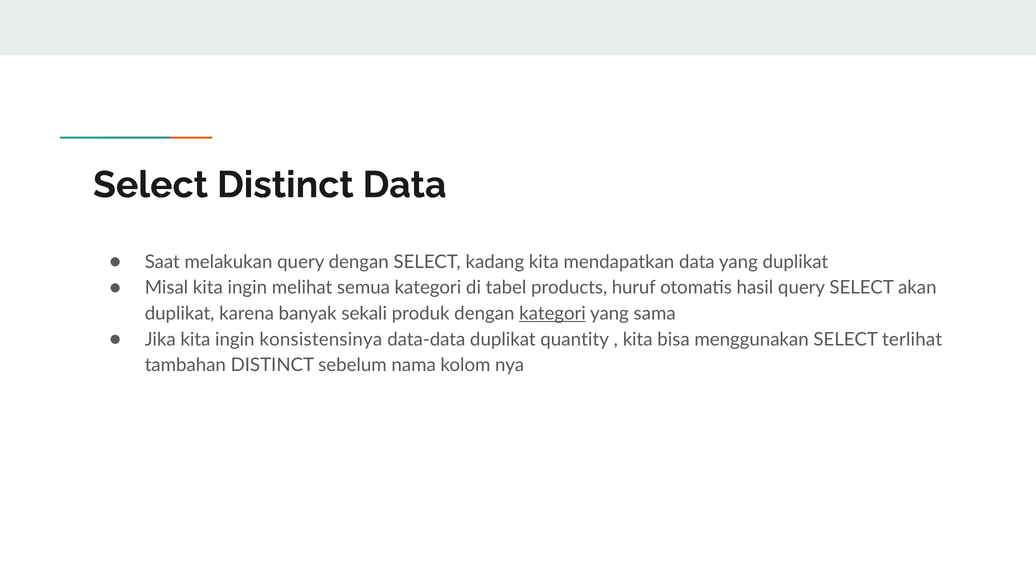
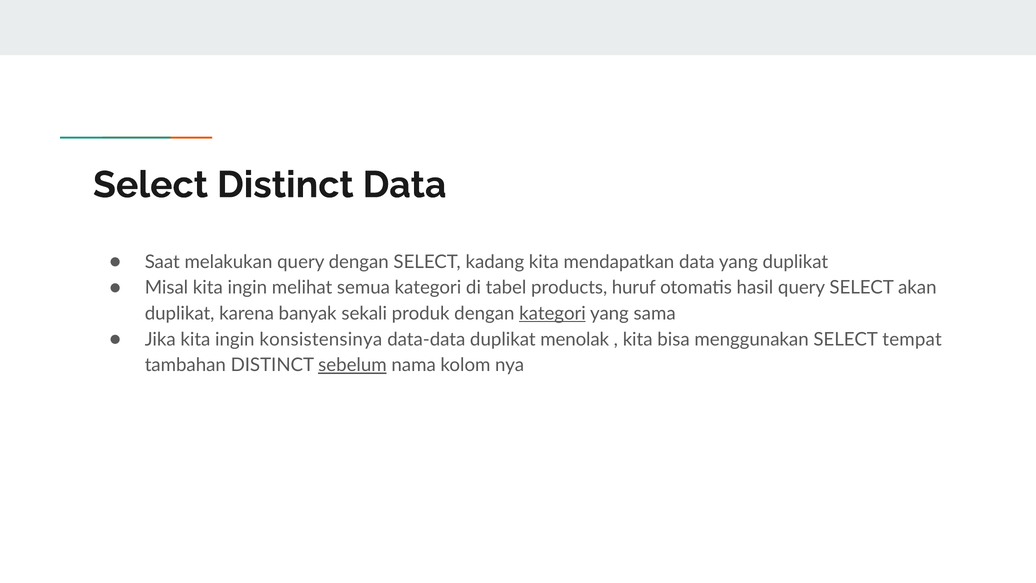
quantity: quantity -> menolak
terlihat: terlihat -> tempat
sebelum underline: none -> present
